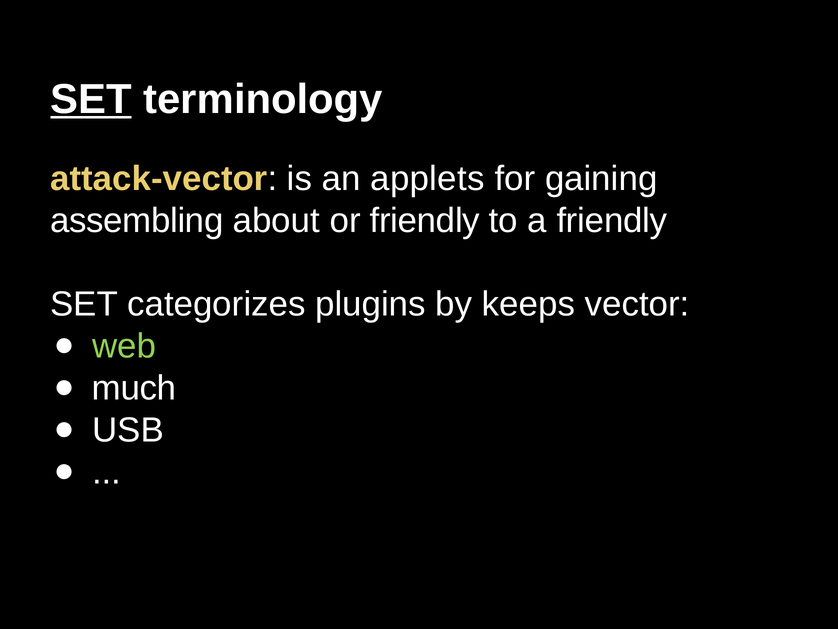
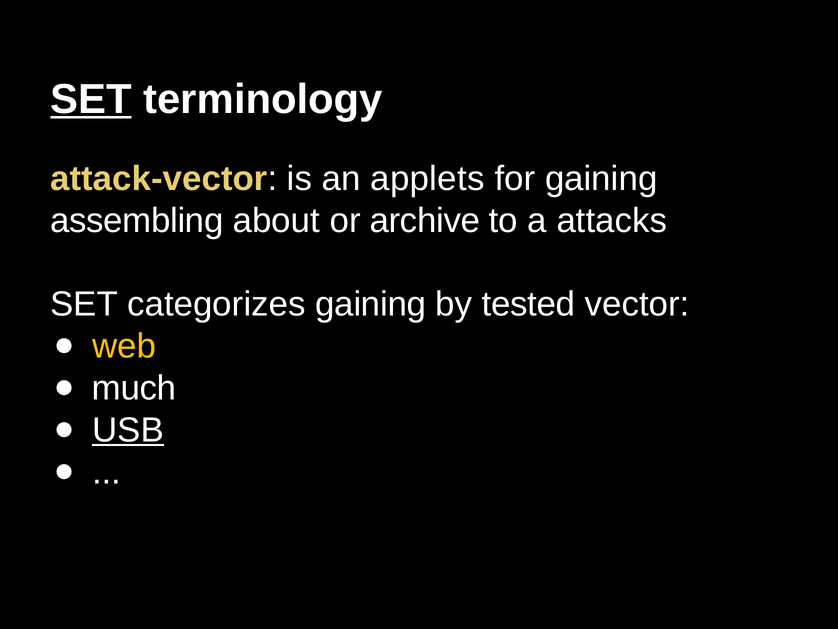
or friendly: friendly -> archive
a friendly: friendly -> attacks
categorizes plugins: plugins -> gaining
keeps: keeps -> tested
web colour: light green -> yellow
USB underline: none -> present
